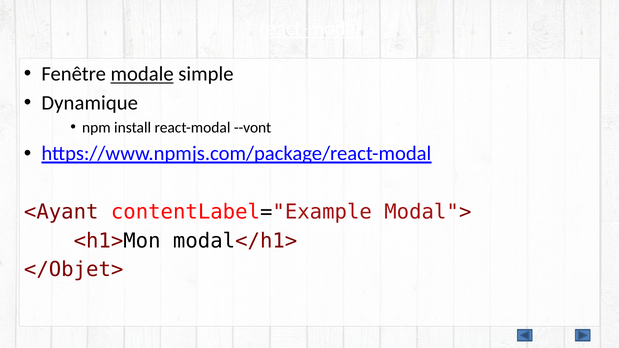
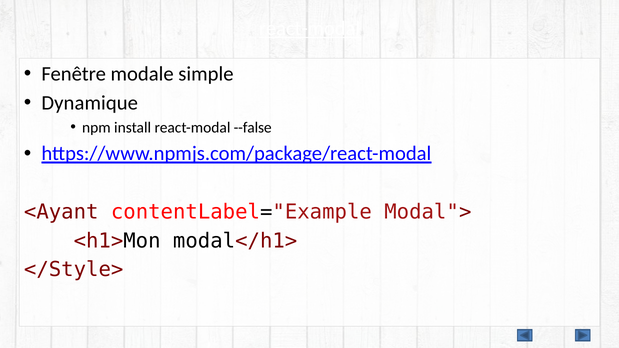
modale underline: present -> none
--vont: --vont -> --false
</Objet>: </Objet> -> </Style>
